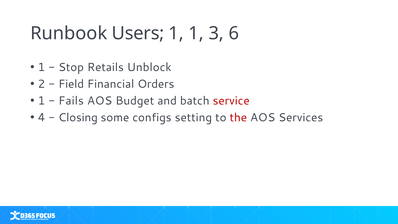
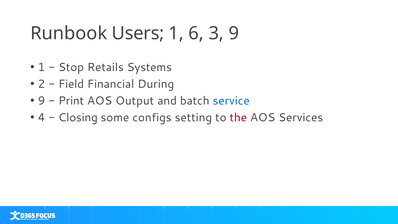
1 1: 1 -> 6
3 6: 6 -> 9
Unblock: Unblock -> Systems
Orders: Orders -> During
1 at (41, 101): 1 -> 9
Fails: Fails -> Print
Budget: Budget -> Output
service colour: red -> blue
